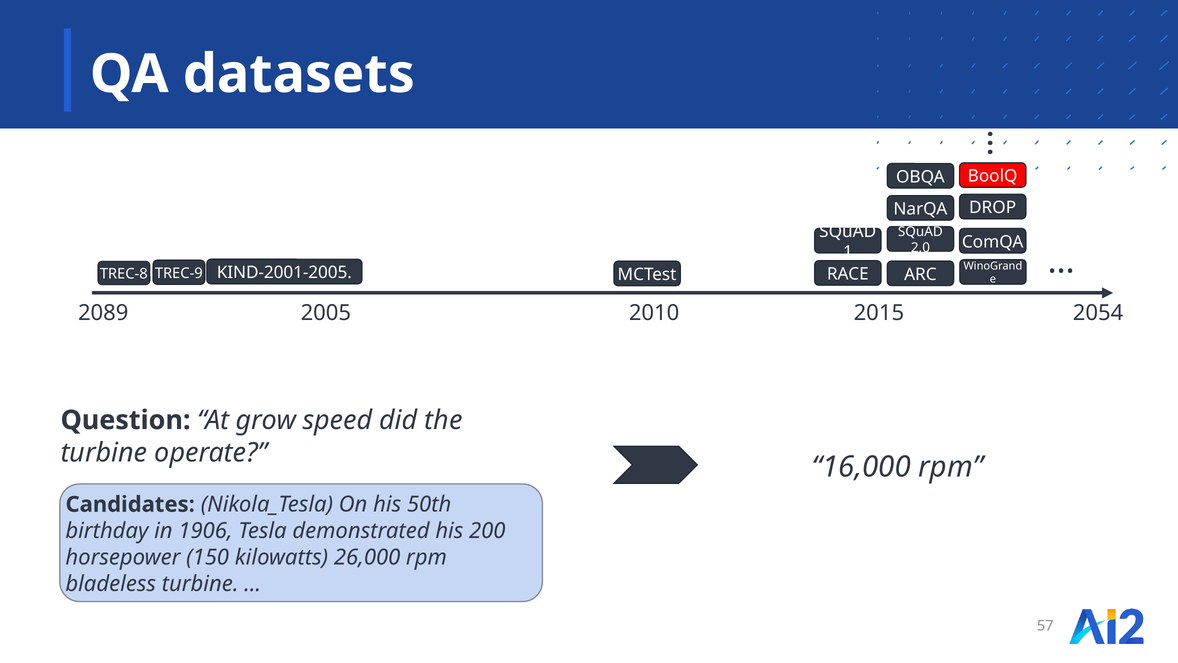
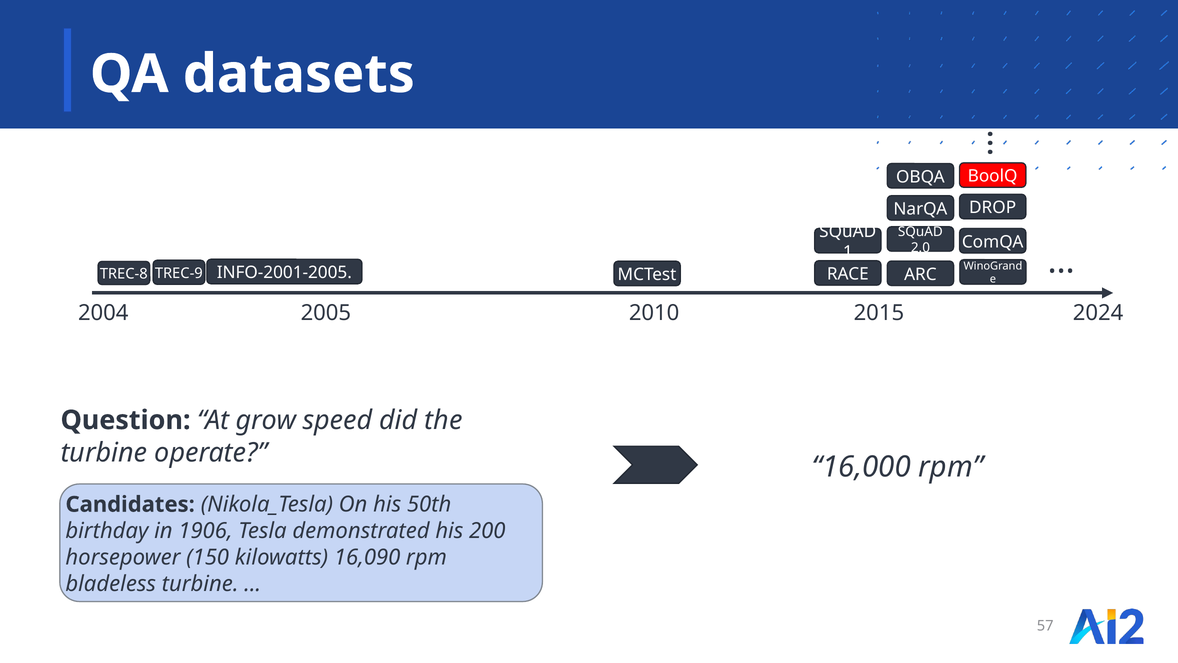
KIND-2001-2005: KIND-2001-2005 -> INFO-2001-2005
2089: 2089 -> 2004
2054: 2054 -> 2024
26,000: 26,000 -> 16,090
